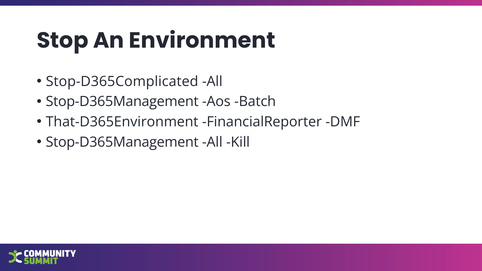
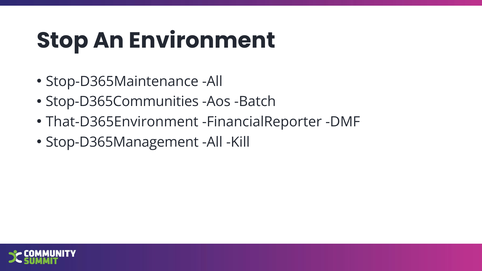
Stop-D365Complicated: Stop-D365Complicated -> Stop-D365Maintenance
Stop-D365Management at (122, 102): Stop-D365Management -> Stop-D365Communities
